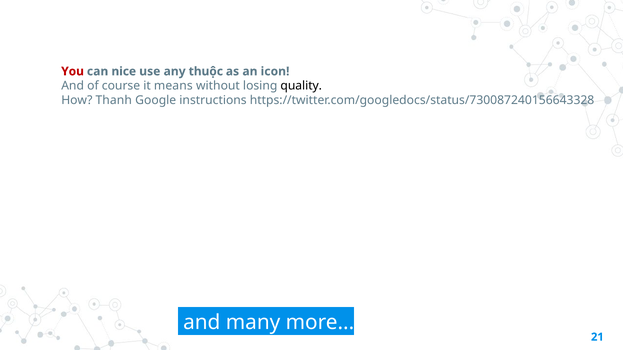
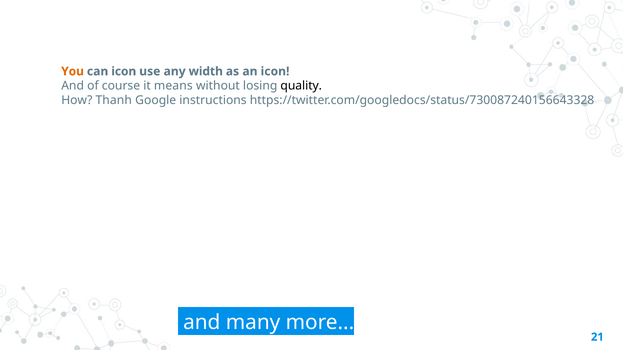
You colour: red -> orange
can nice: nice -> icon
thuộc: thuộc -> width
